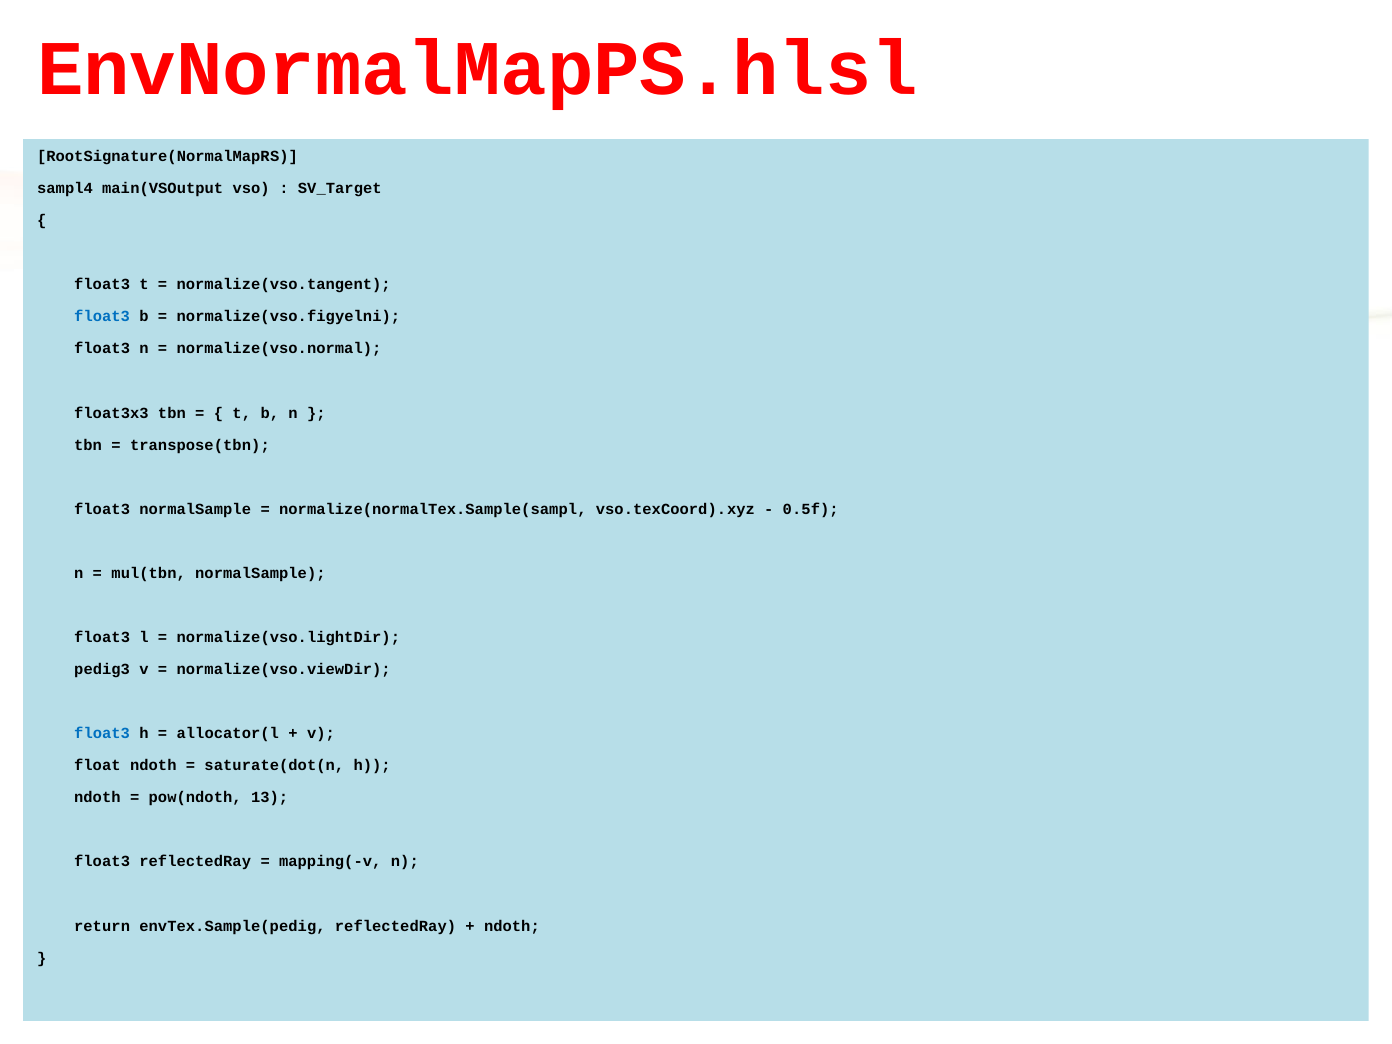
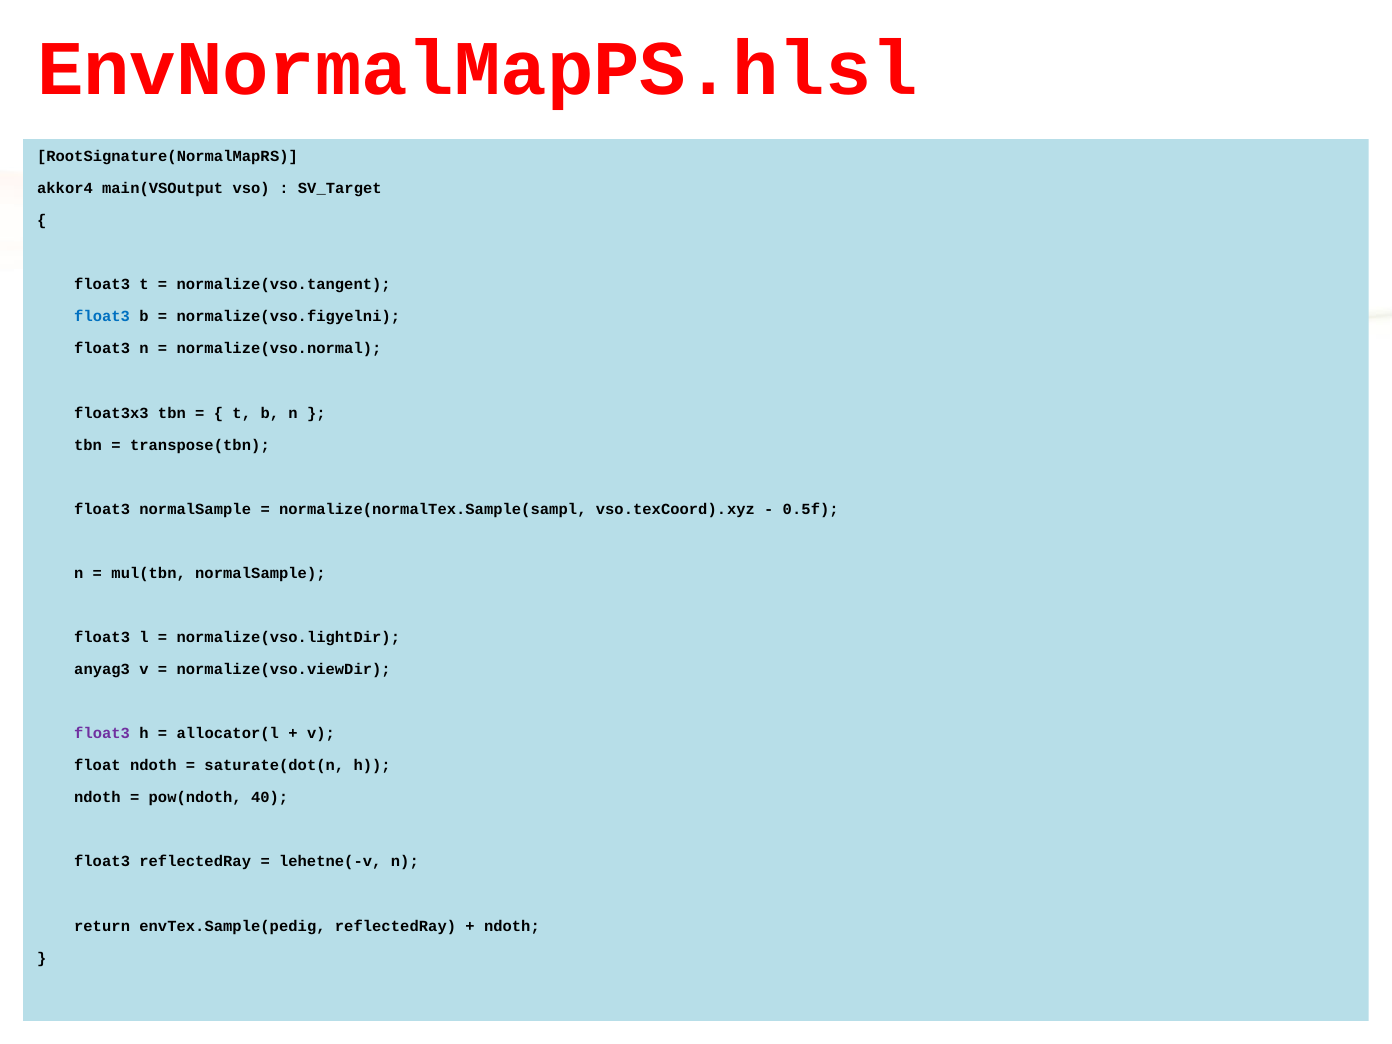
sampl4: sampl4 -> akkor4
pedig3: pedig3 -> anyag3
float3 at (102, 734) colour: blue -> purple
13: 13 -> 40
mapping(-v: mapping(-v -> lehetne(-v
